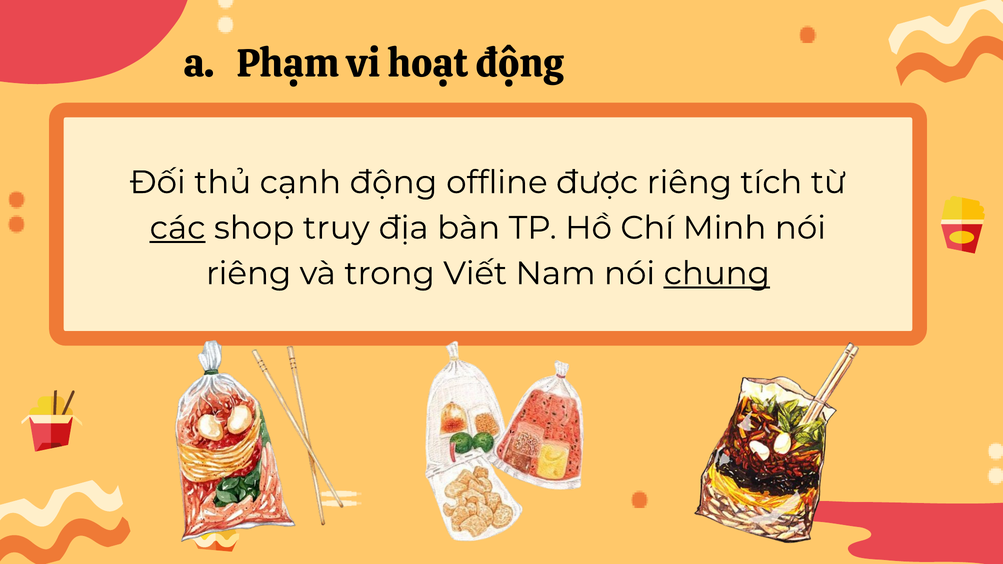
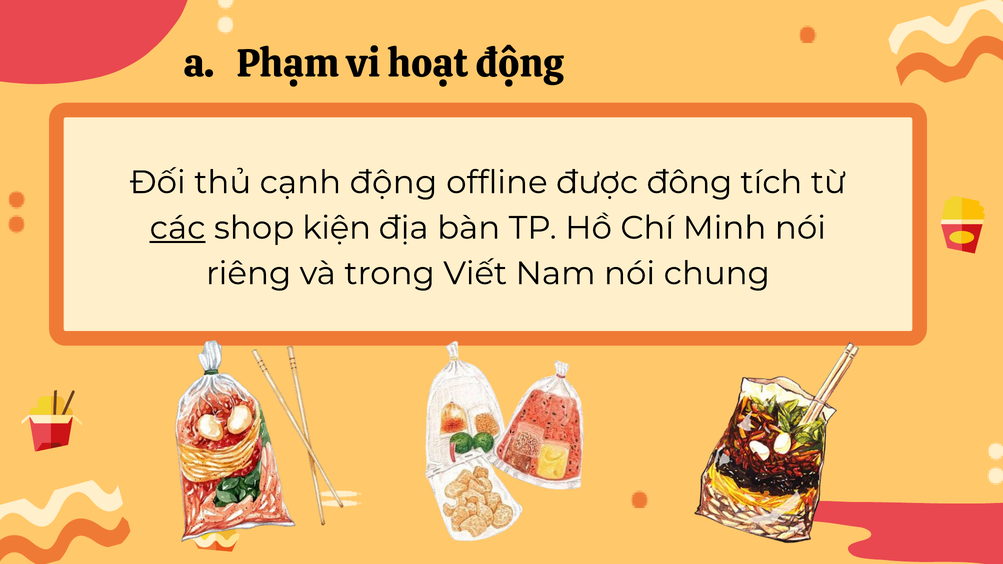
được riêng: riêng -> đông
truy: truy -> kiện
chung underline: present -> none
